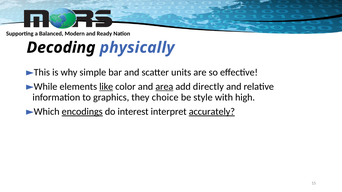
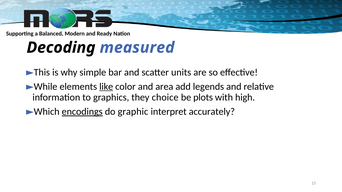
physically: physically -> measured
area underline: present -> none
directly: directly -> legends
style: style -> plots
interest: interest -> graphic
accurately underline: present -> none
